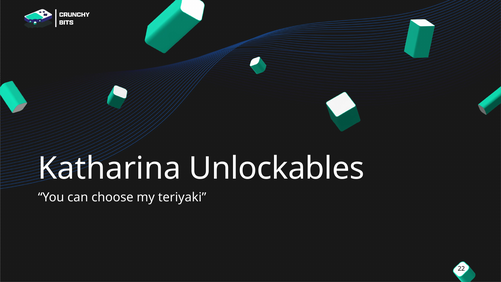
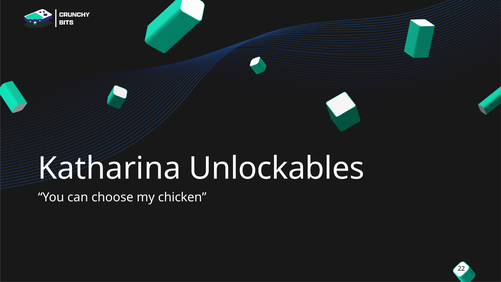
teriyaki: teriyaki -> chicken
